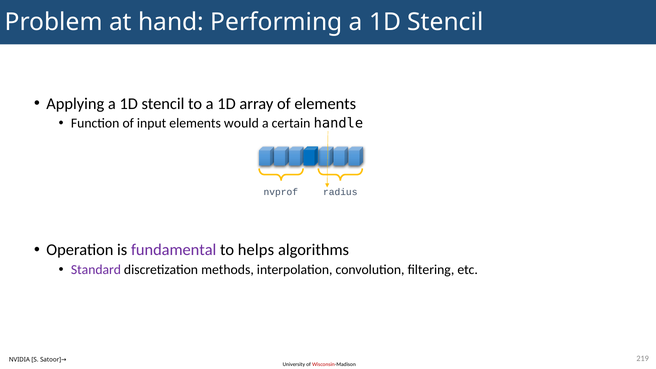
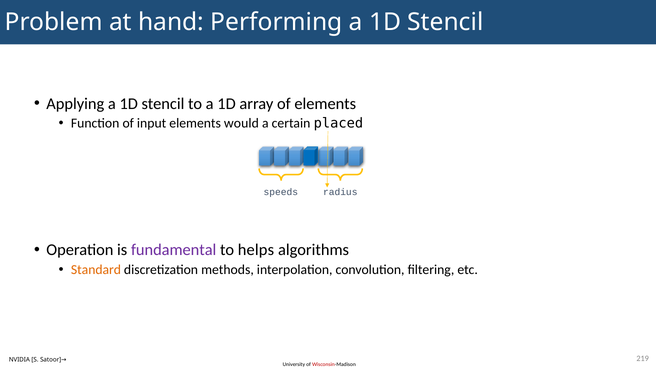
handle: handle -> placed
nvprof: nvprof -> speeds
Standard colour: purple -> orange
